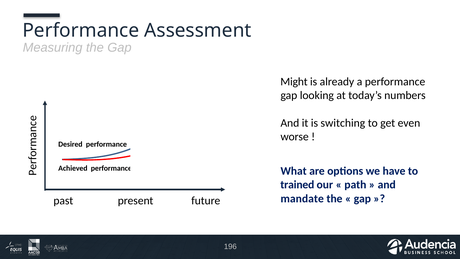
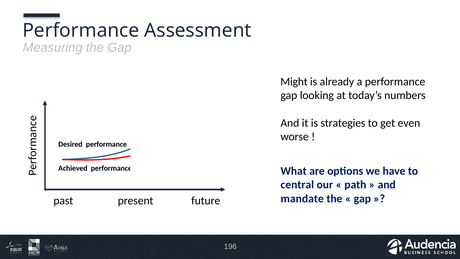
switching: switching -> strategies
trained: trained -> central
